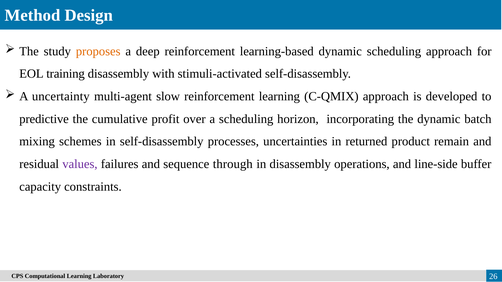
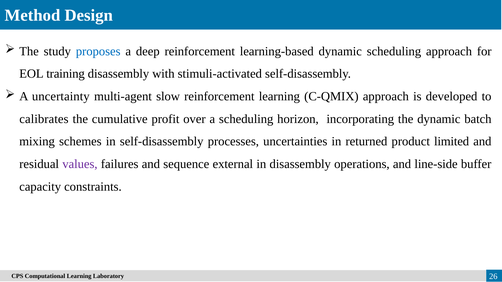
proposes colour: orange -> blue
predictive: predictive -> calibrates
remain: remain -> limited
through: through -> external
